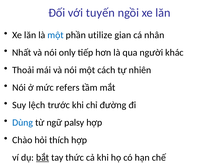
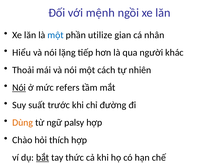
tuyến: tuyến -> mệnh
Nhất: Nhất -> Hiểu
only: only -> lặng
Nói at (19, 88) underline: none -> present
lệch: lệch -> suất
Dùng colour: blue -> orange
